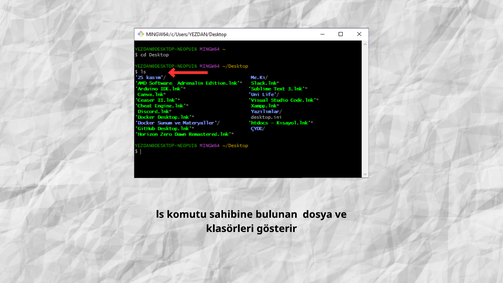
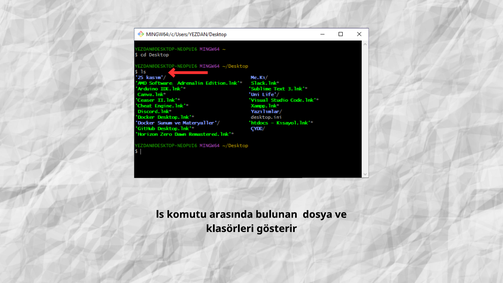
sahibine: sahibine -> arasında
